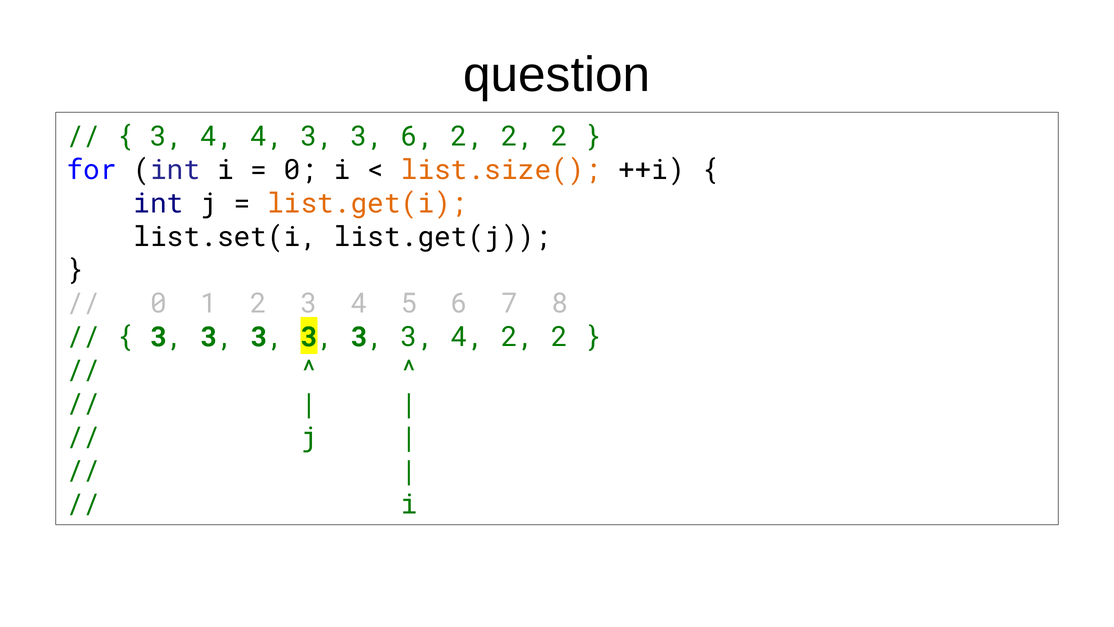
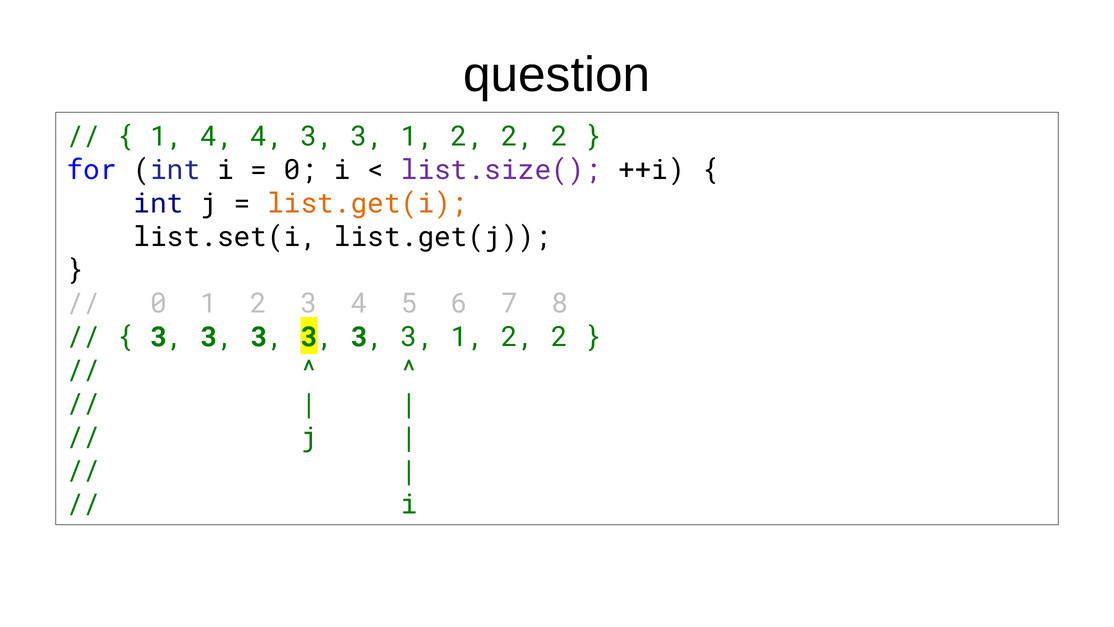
3 at (167, 136): 3 -> 1
4 3 3 6: 6 -> 1
list.size( colour: orange -> purple
3 3 3 4: 4 -> 1
